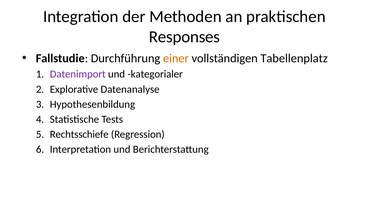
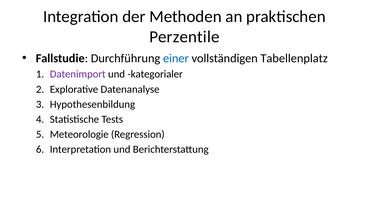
Responses: Responses -> Perzentile
einer colour: orange -> blue
Rechtsschiefe: Rechtsschiefe -> Meteorologie
